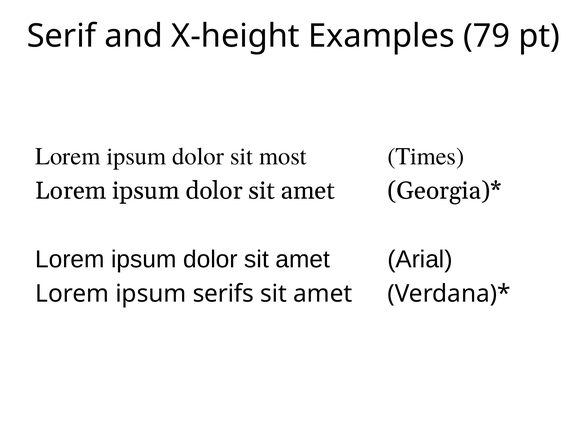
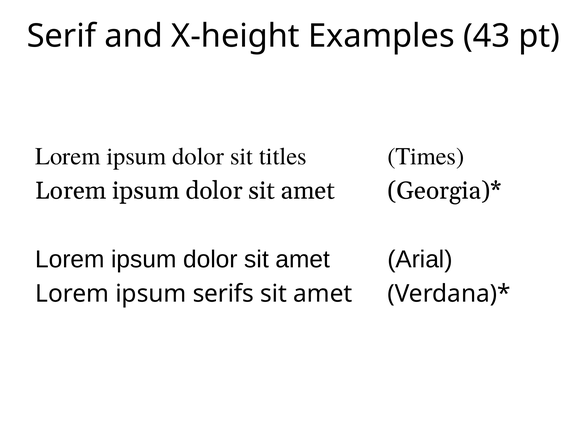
79: 79 -> 43
most: most -> titles
